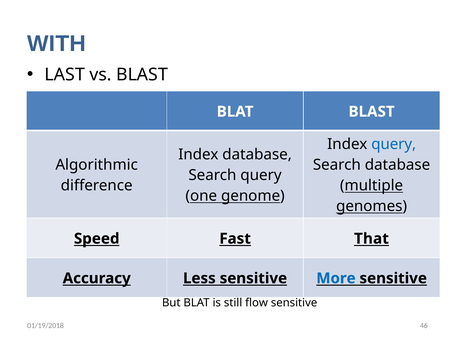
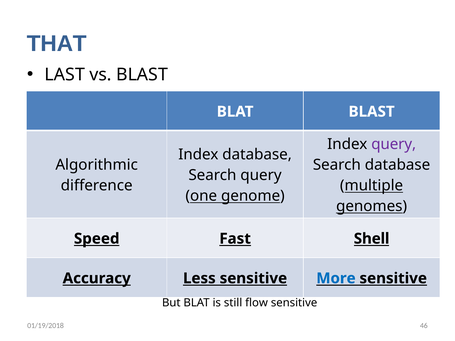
WITH: WITH -> THAT
query at (394, 144) colour: blue -> purple
That: That -> Shell
